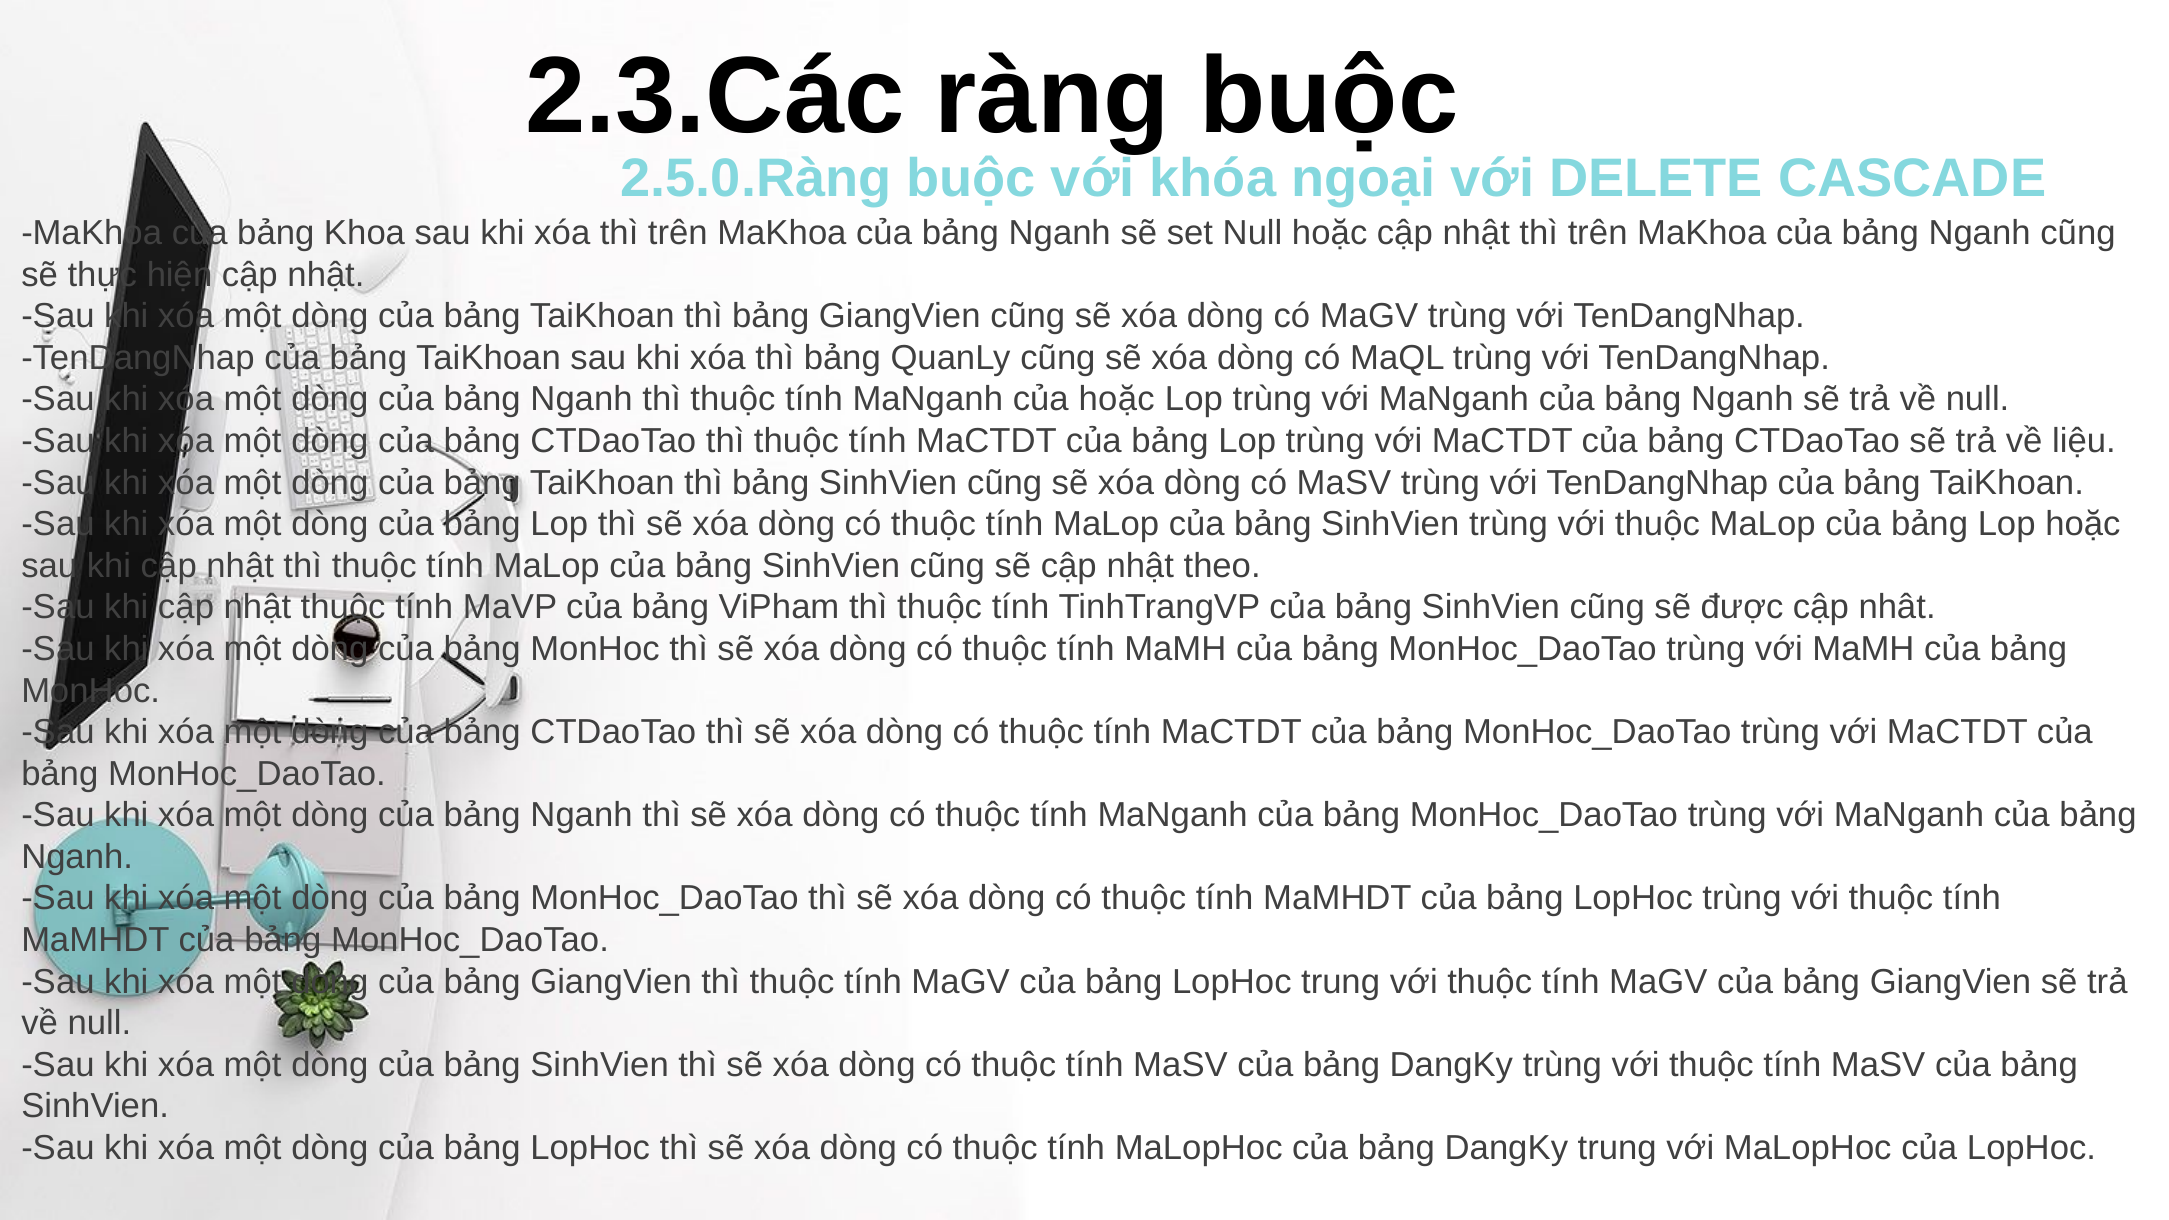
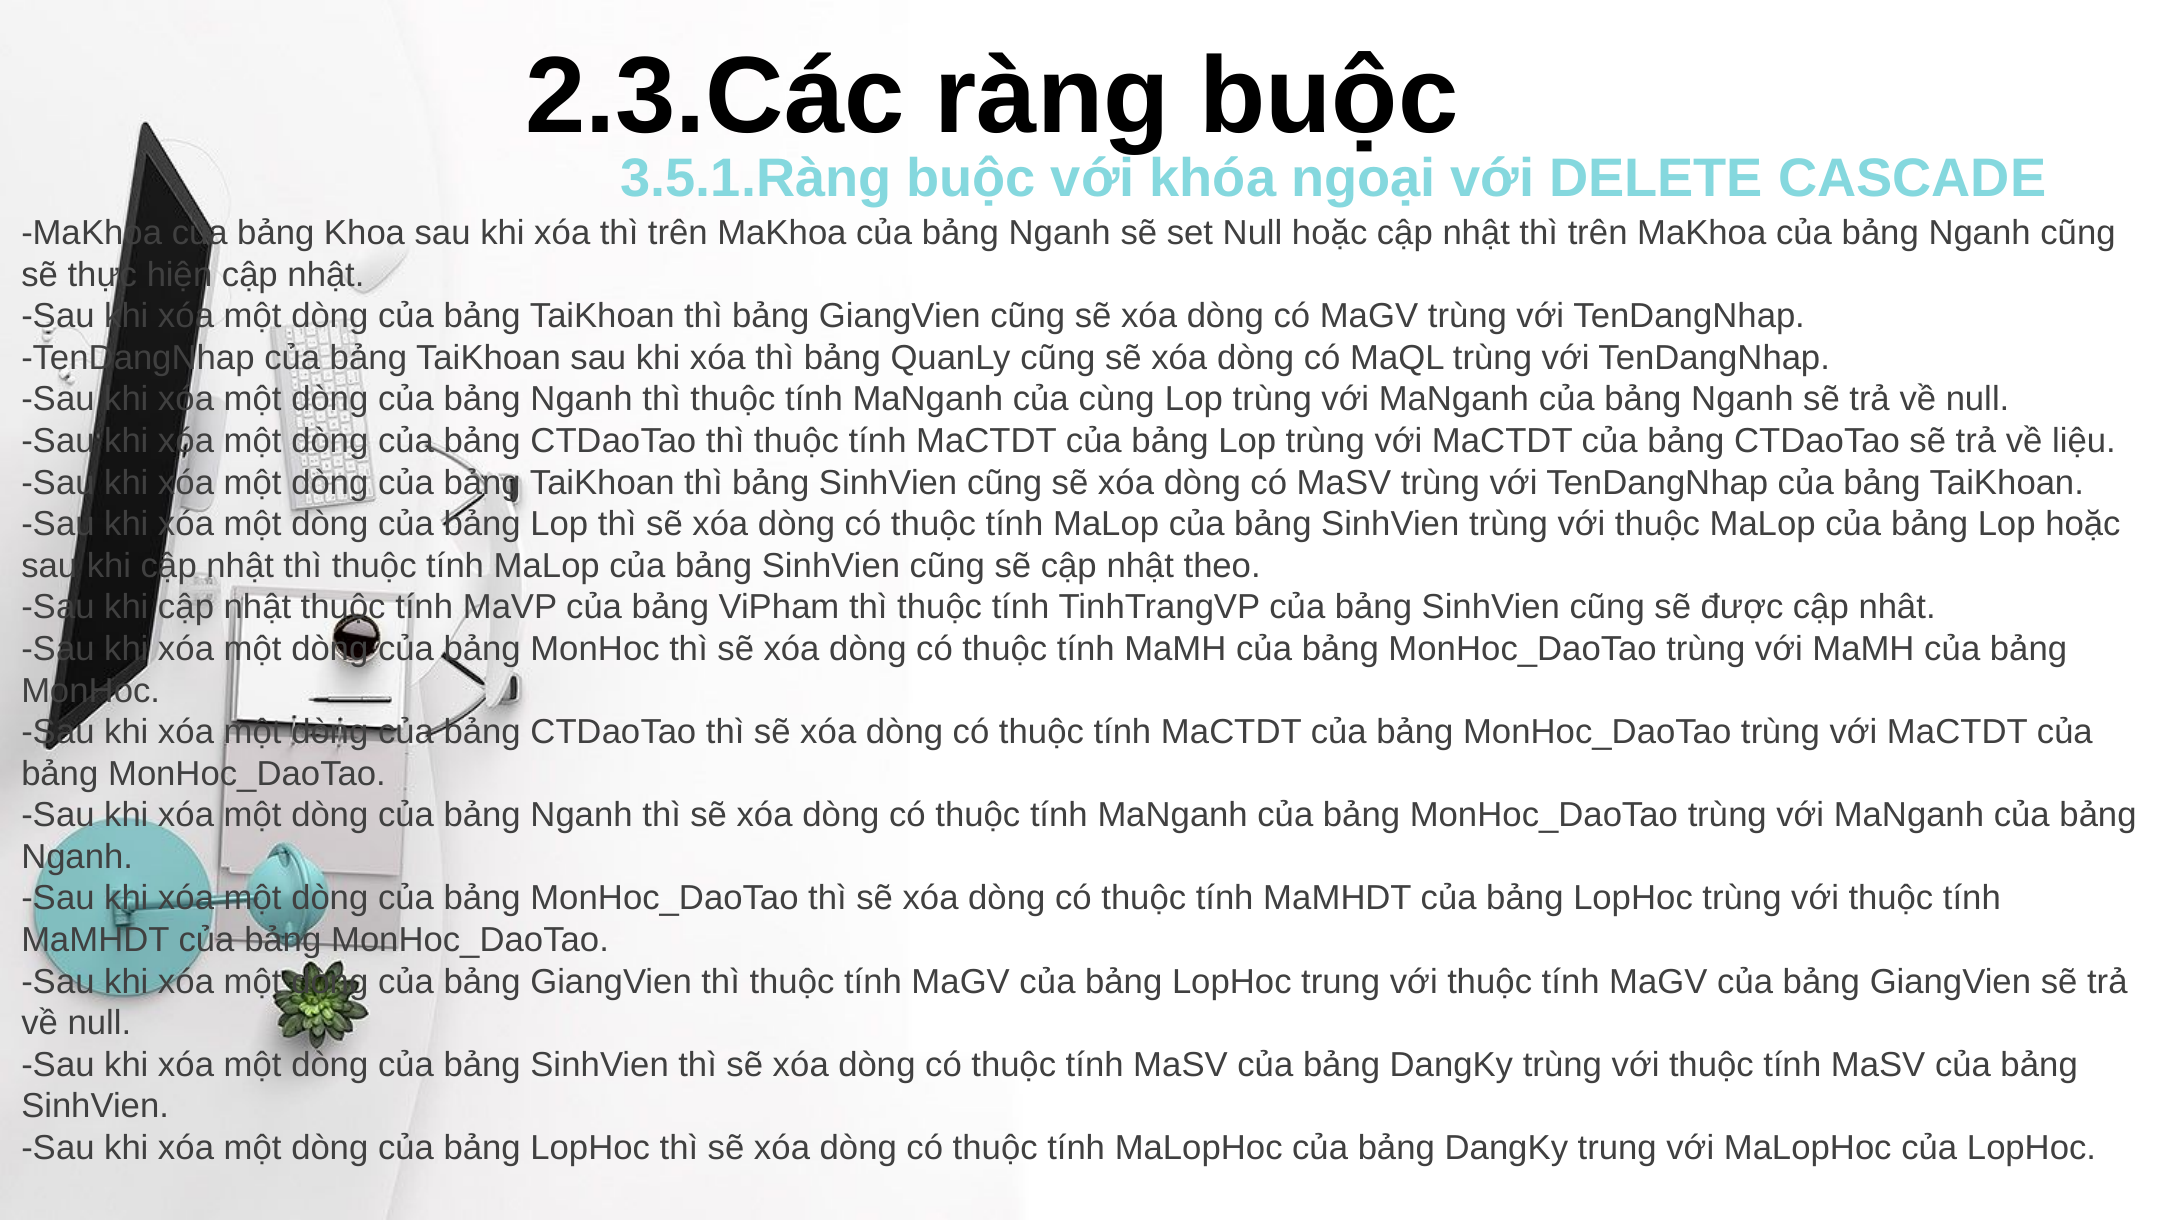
2.5.0.Ràng: 2.5.0.Ràng -> 3.5.1.Ràng
của hoặc: hoặc -> cùng
